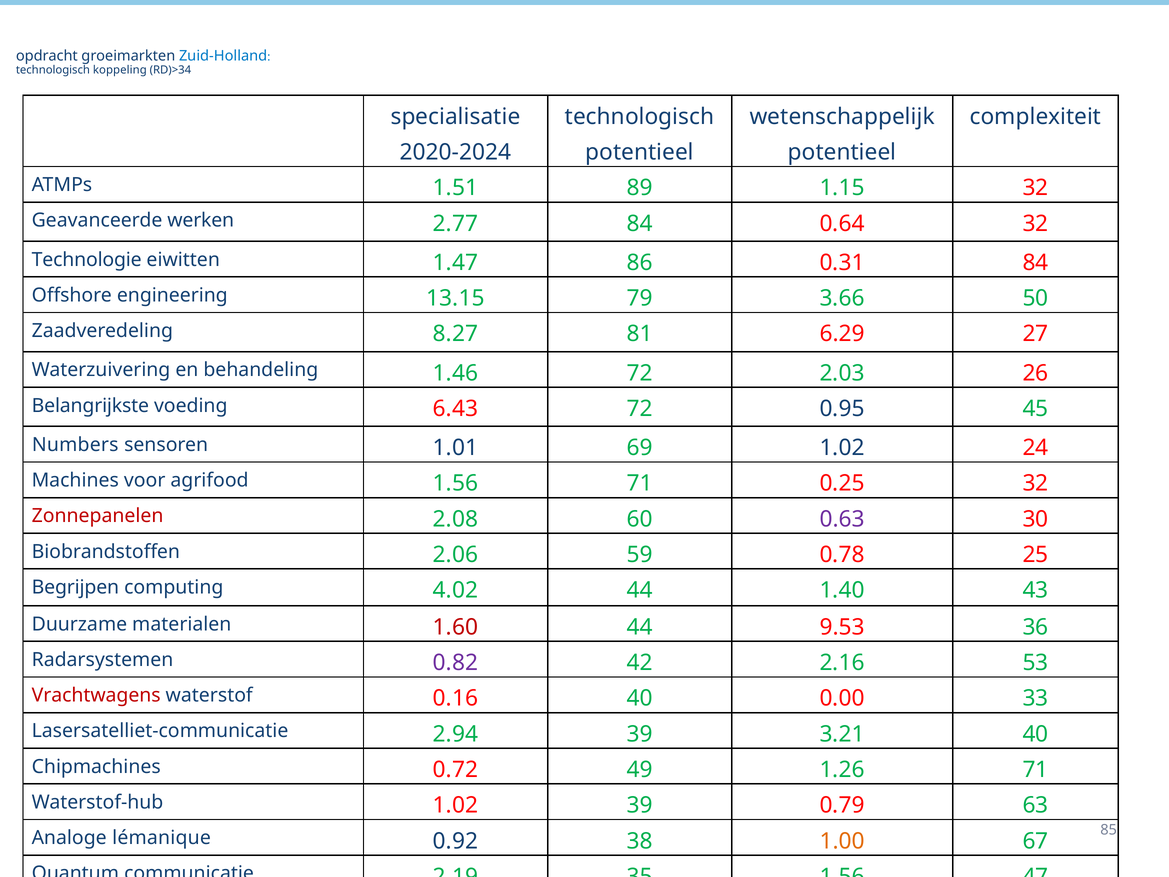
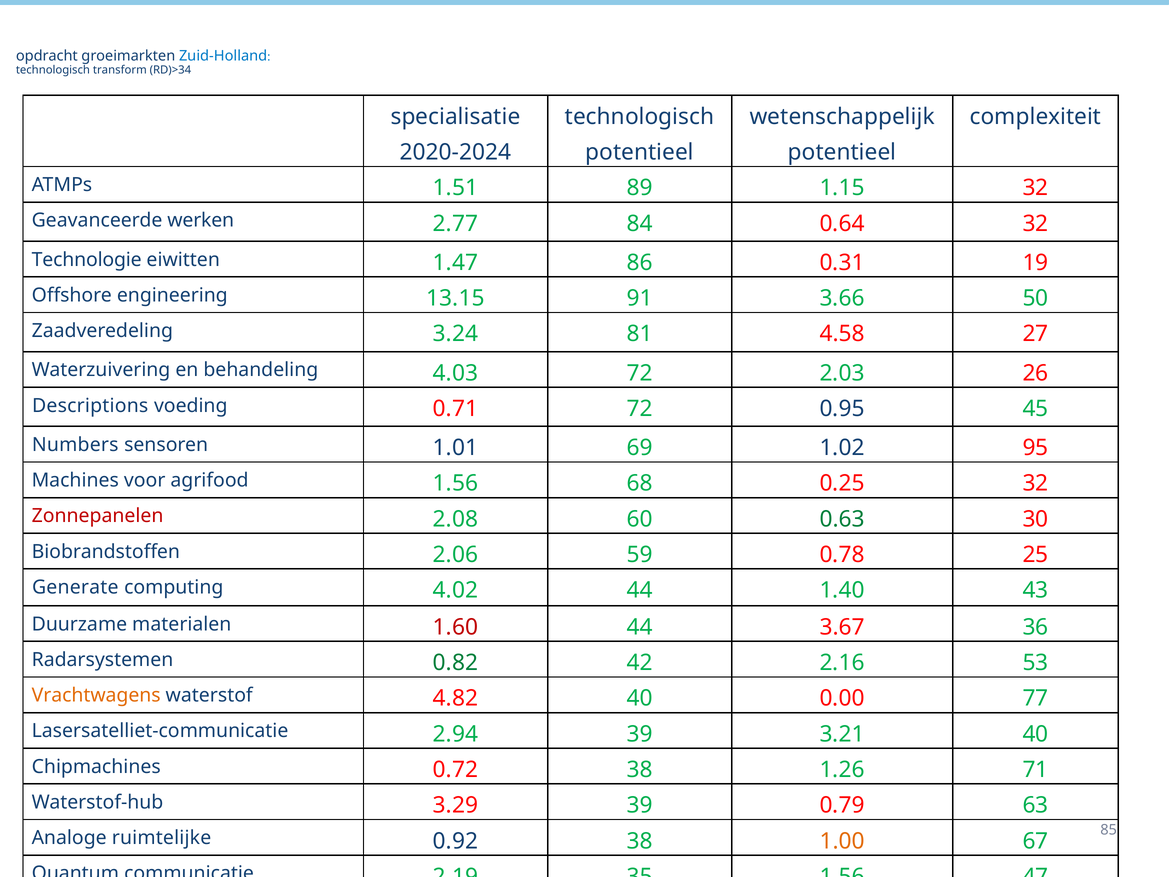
koppeling: koppeling -> transform
0.31 84: 84 -> 19
79: 79 -> 91
8.27: 8.27 -> 3.24
6.29: 6.29 -> 4.58
1.46: 1.46 -> 4.03
Belangrijkste: Belangrijkste -> Descriptions
6.43: 6.43 -> 0.71
24: 24 -> 95
1.56 71: 71 -> 68
0.63 colour: purple -> green
Begrijpen: Begrijpen -> Generate
9.53: 9.53 -> 3.67
0.82 colour: purple -> green
Vrachtwagens colour: red -> orange
0.16: 0.16 -> 4.82
33: 33 -> 77
0.72 49: 49 -> 38
Waterstof-hub 1.02: 1.02 -> 3.29
lémanique: lémanique -> ruimtelijke
